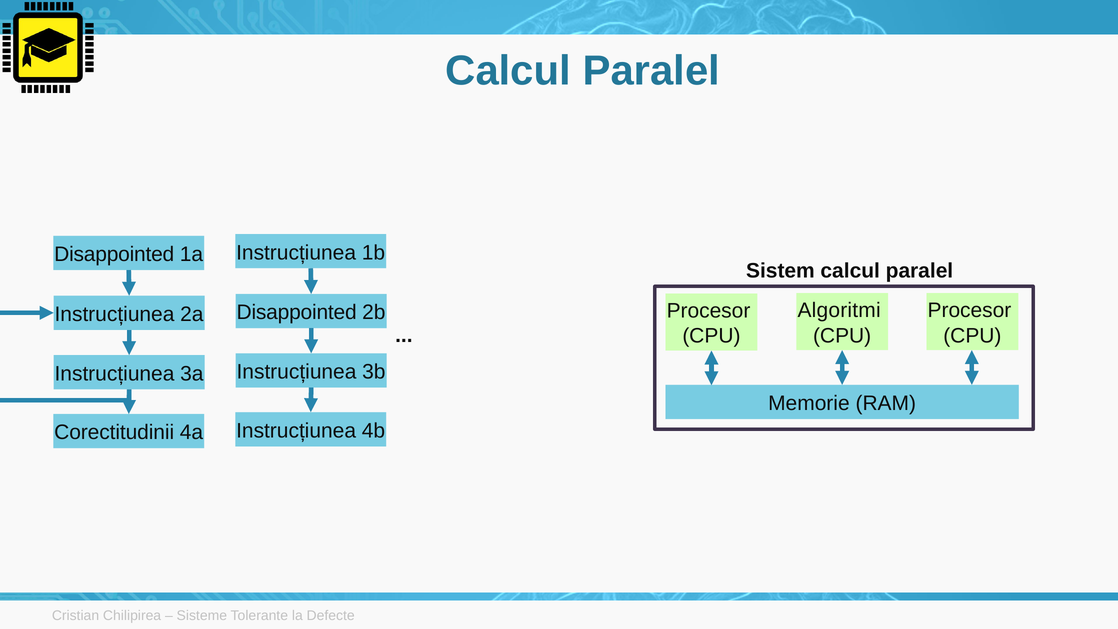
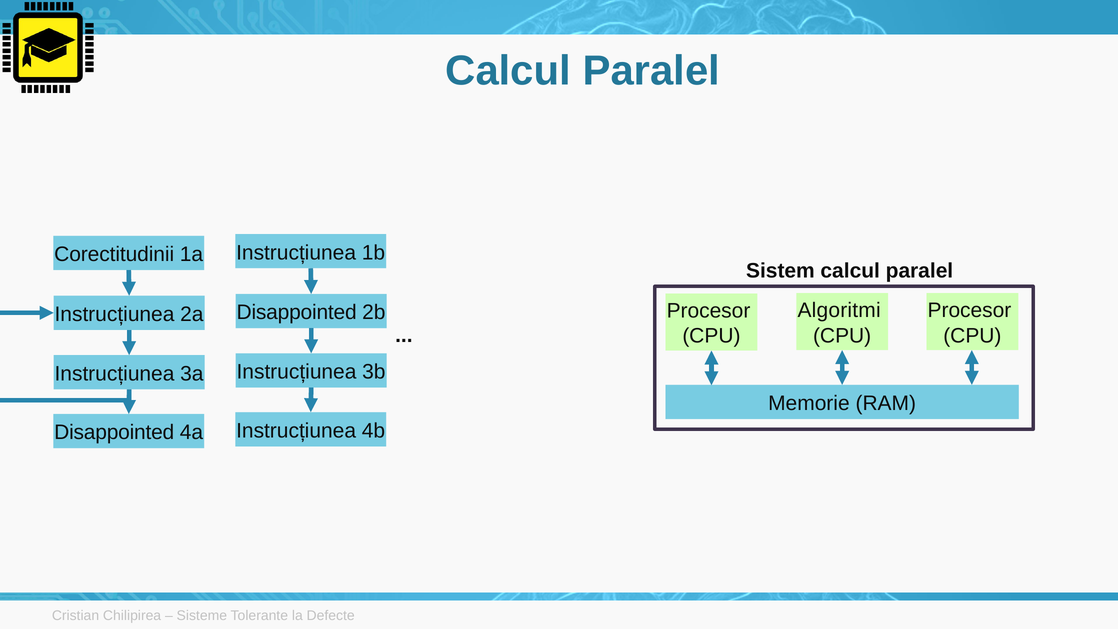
Disappointed at (114, 254): Disappointed -> Corectitudinii
Corectitudinii at (114, 432): Corectitudinii -> Disappointed
